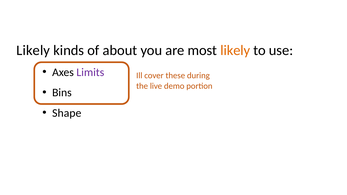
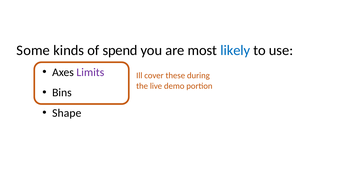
Likely at (33, 50): Likely -> Some
about: about -> spend
likely at (235, 50) colour: orange -> blue
